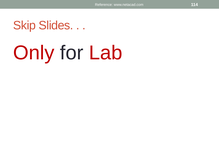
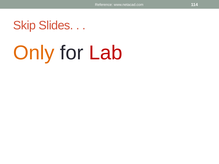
Only colour: red -> orange
